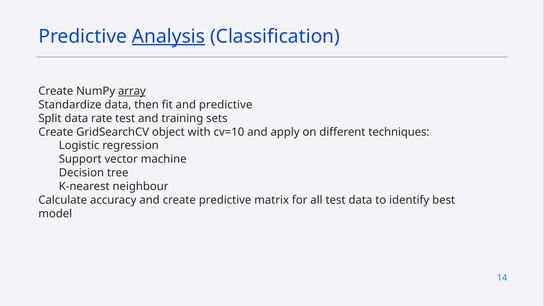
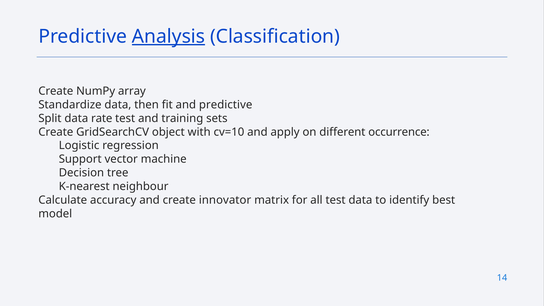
array underline: present -> none
techniques: techniques -> occurrence
create predictive: predictive -> innovator
